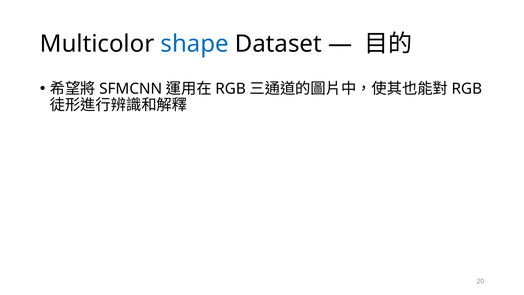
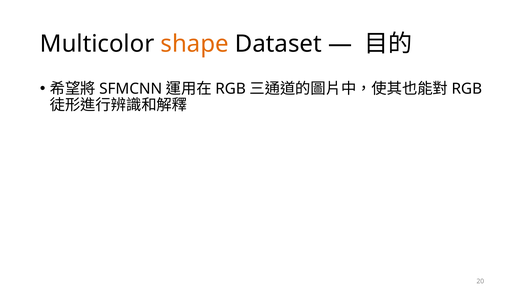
shape colour: blue -> orange
